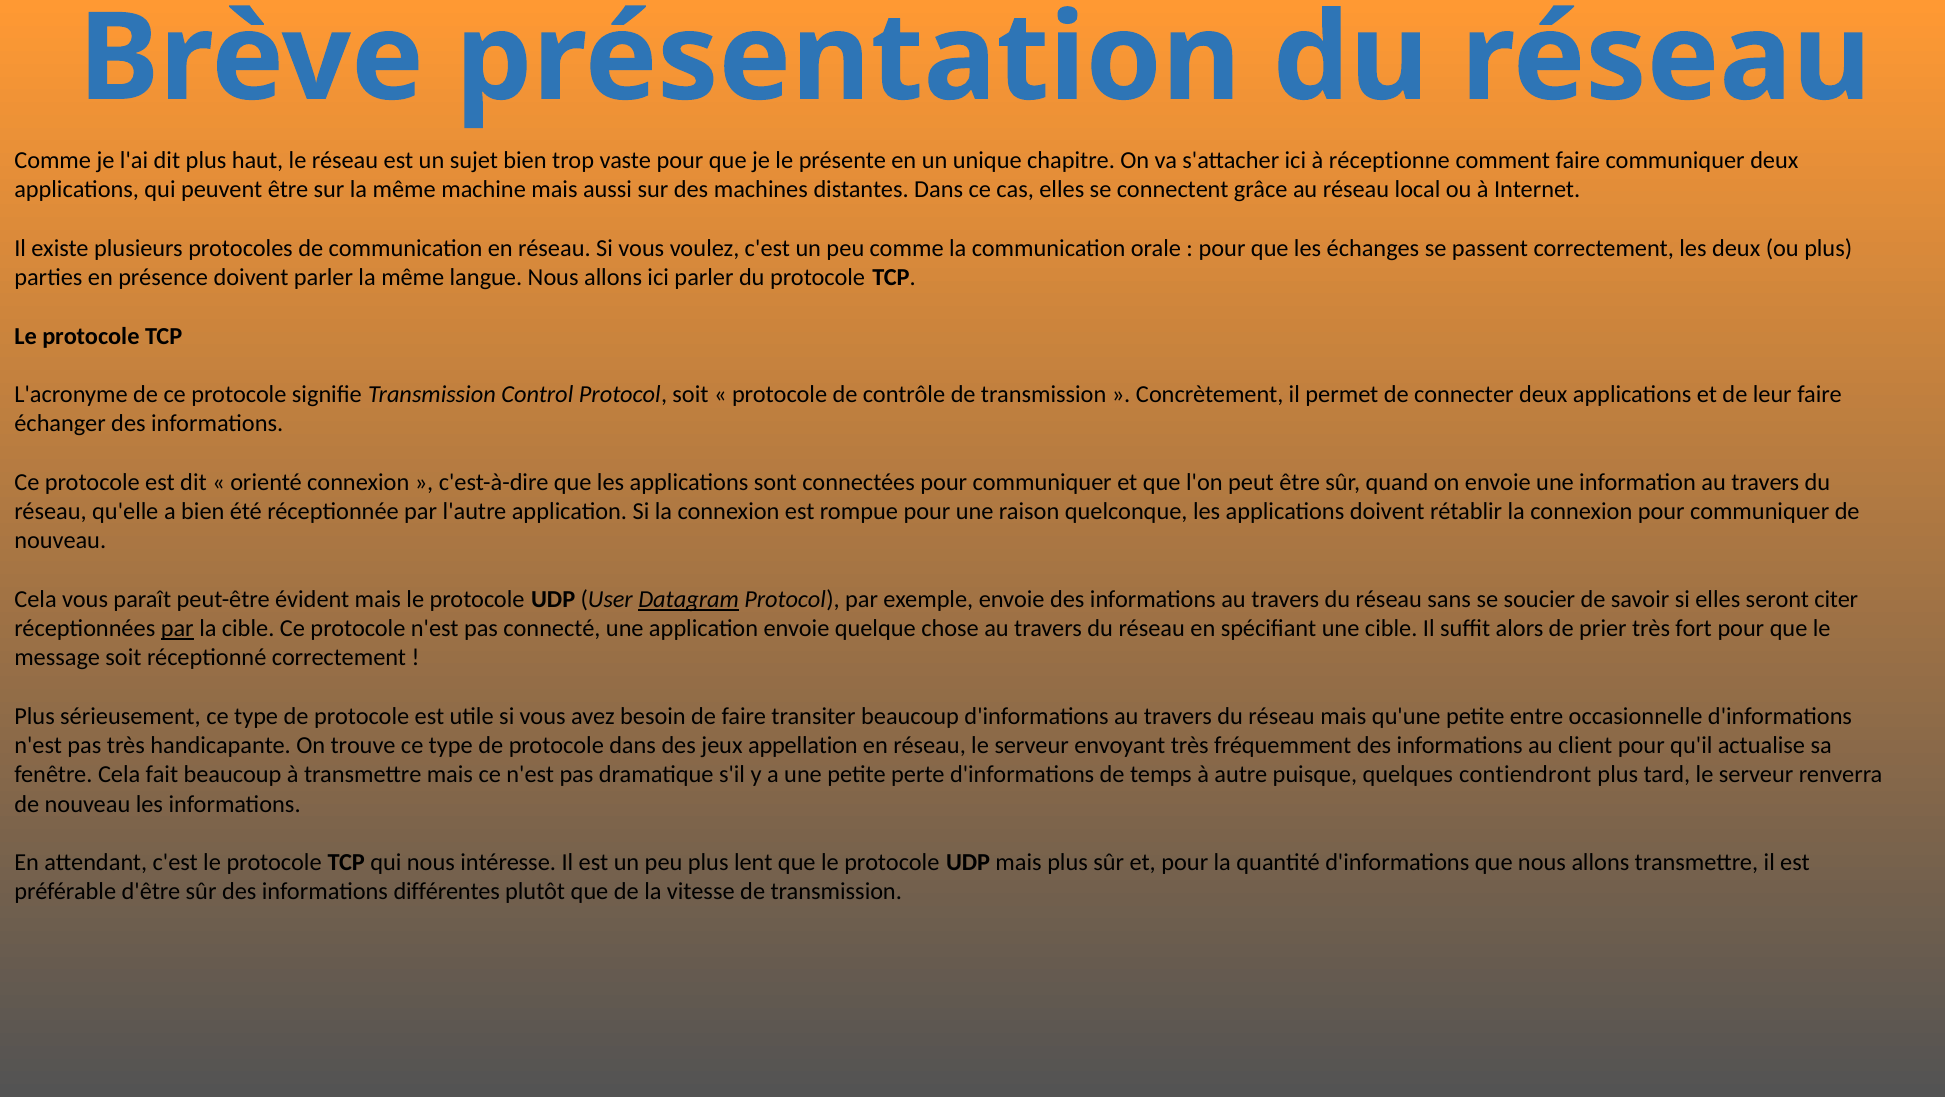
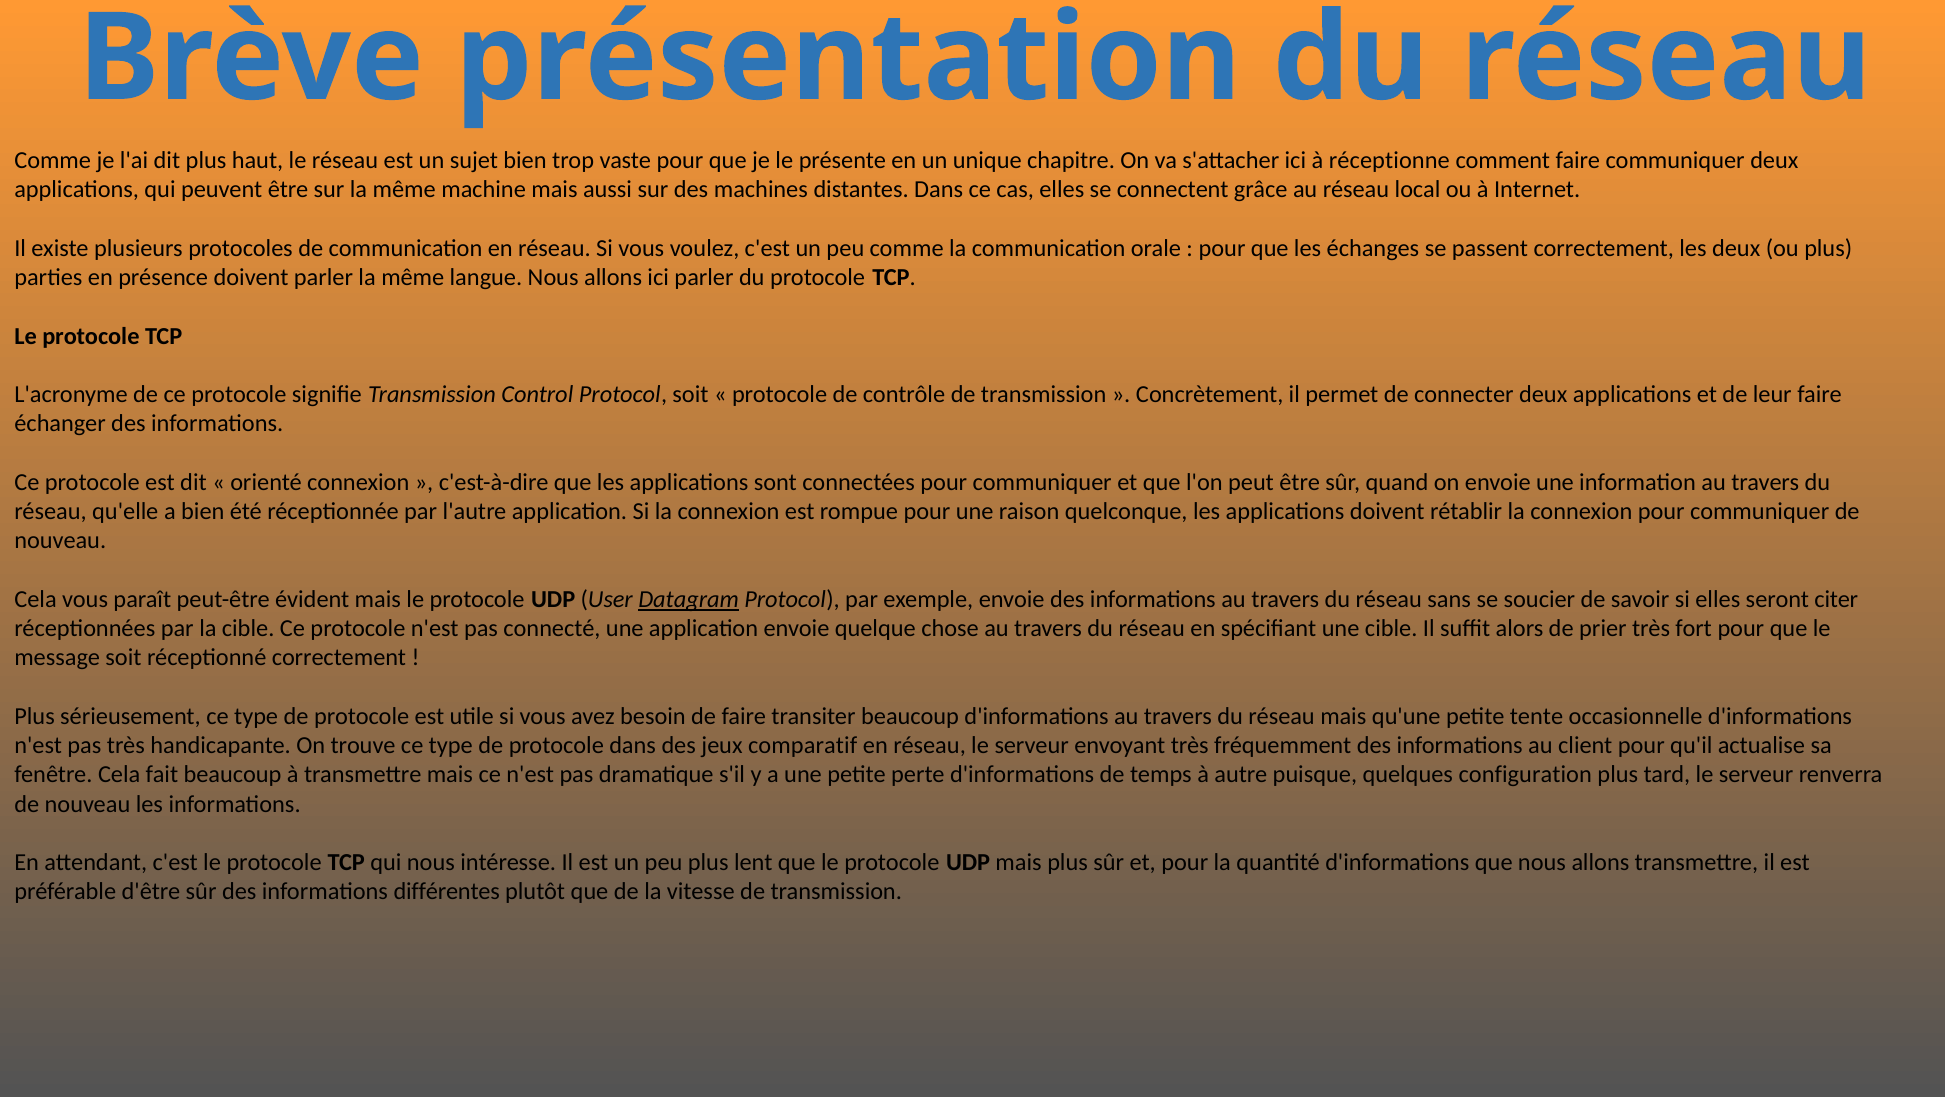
par at (177, 629) underline: present -> none
entre: entre -> tente
appellation: appellation -> comparatif
contiendront: contiendront -> configuration
